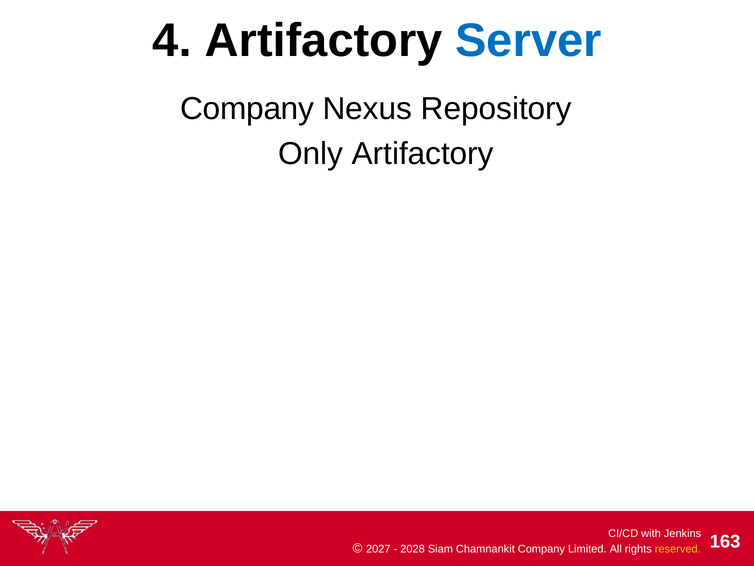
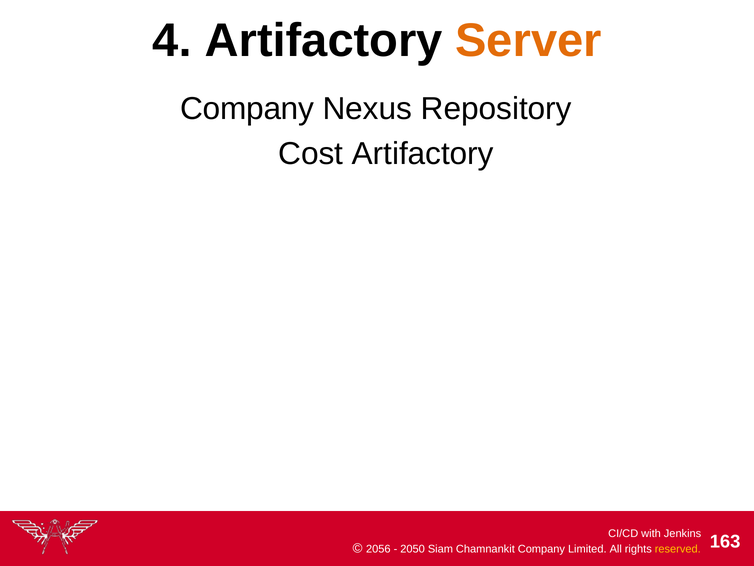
Server colour: blue -> orange
Only: Only -> Cost
2027: 2027 -> 2056
2028: 2028 -> 2050
